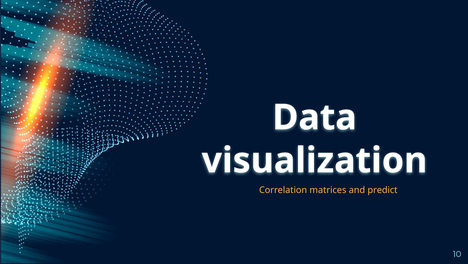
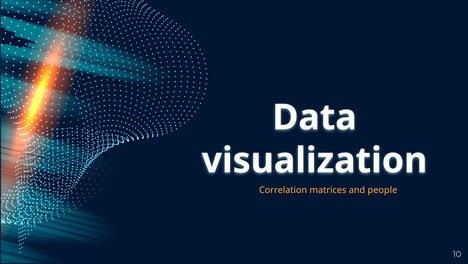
predict: predict -> people
